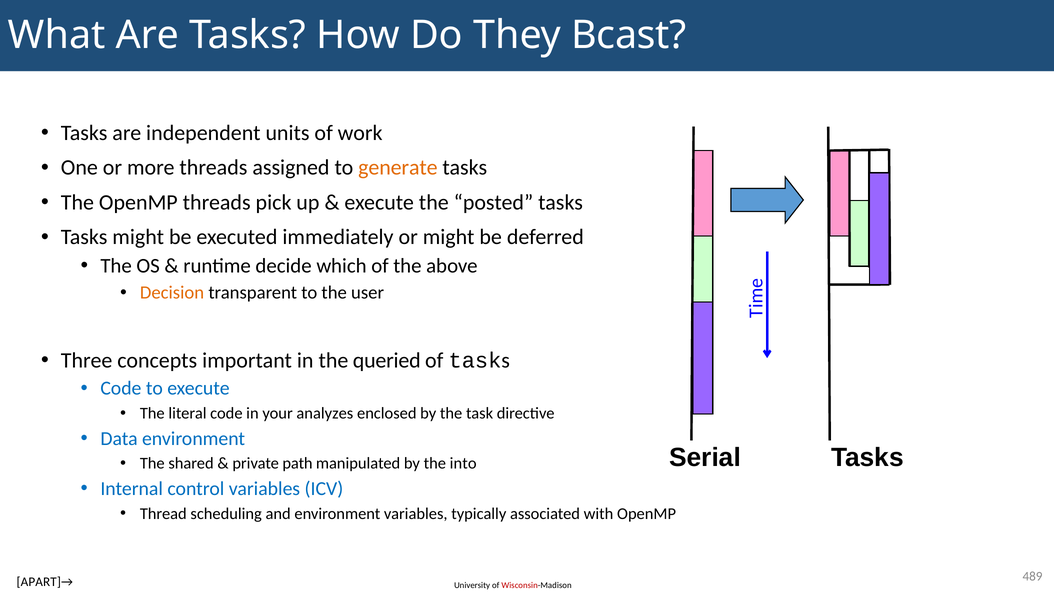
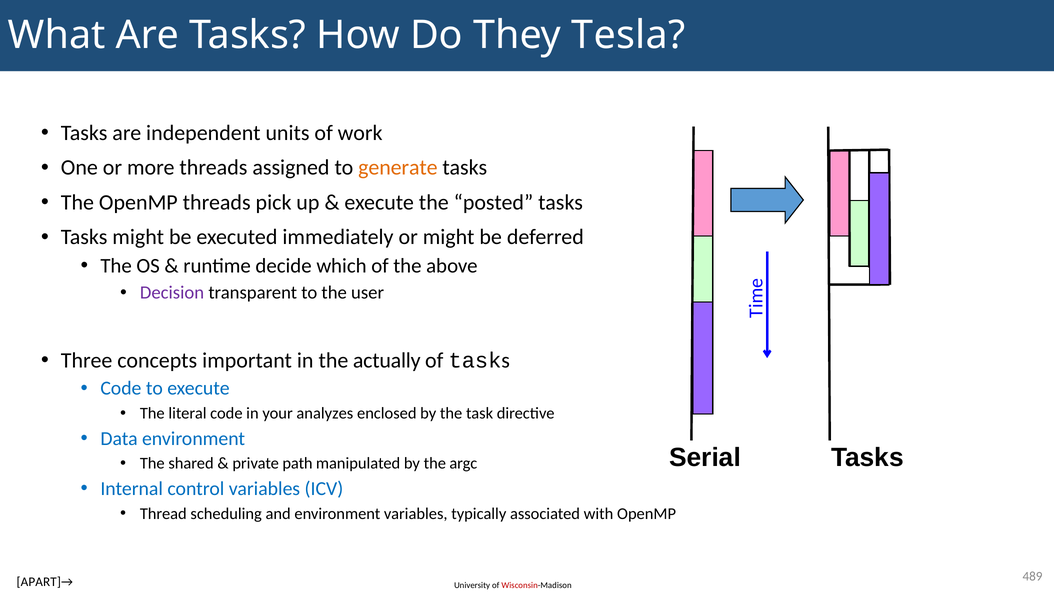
Bcast: Bcast -> Tesla
Decision colour: orange -> purple
queried: queried -> actually
into: into -> argc
